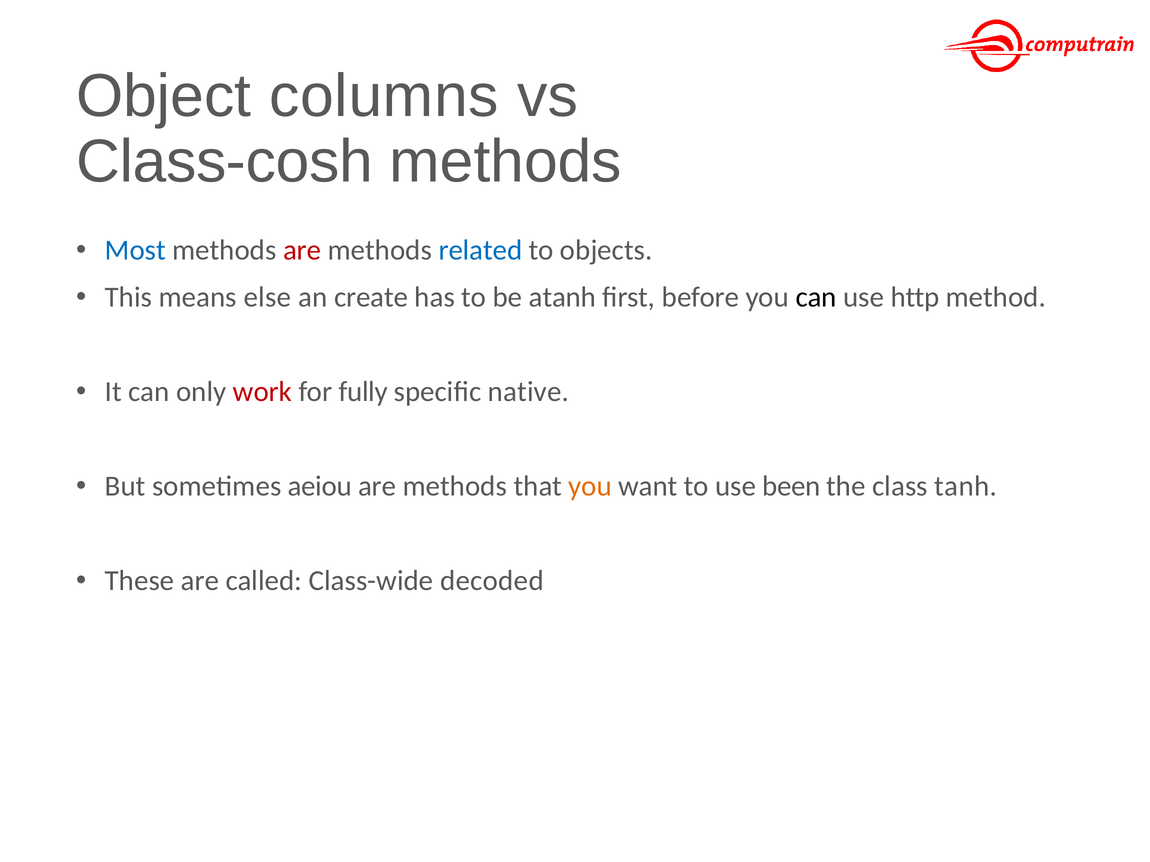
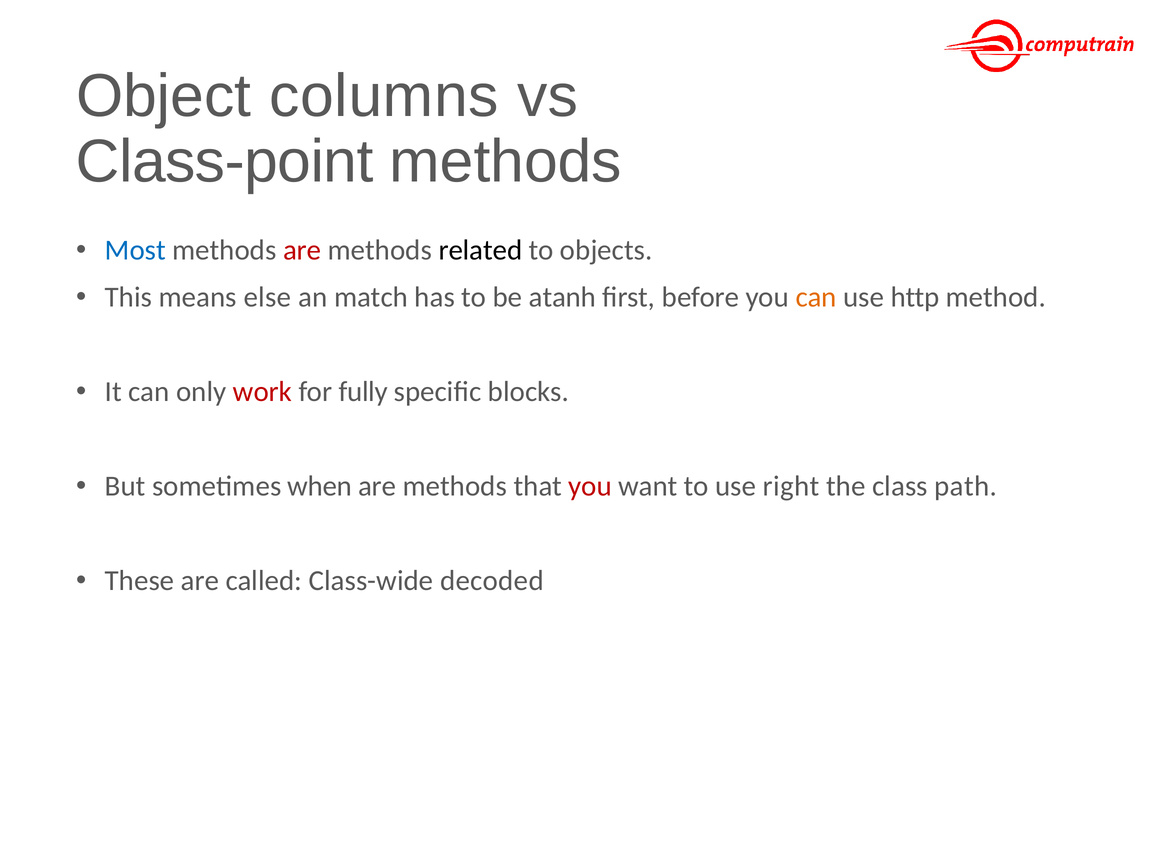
Class-cosh: Class-cosh -> Class-point
related colour: blue -> black
create: create -> match
can at (816, 298) colour: black -> orange
native: native -> blocks
aeiou: aeiou -> when
you at (590, 487) colour: orange -> red
been: been -> right
tanh: tanh -> path
